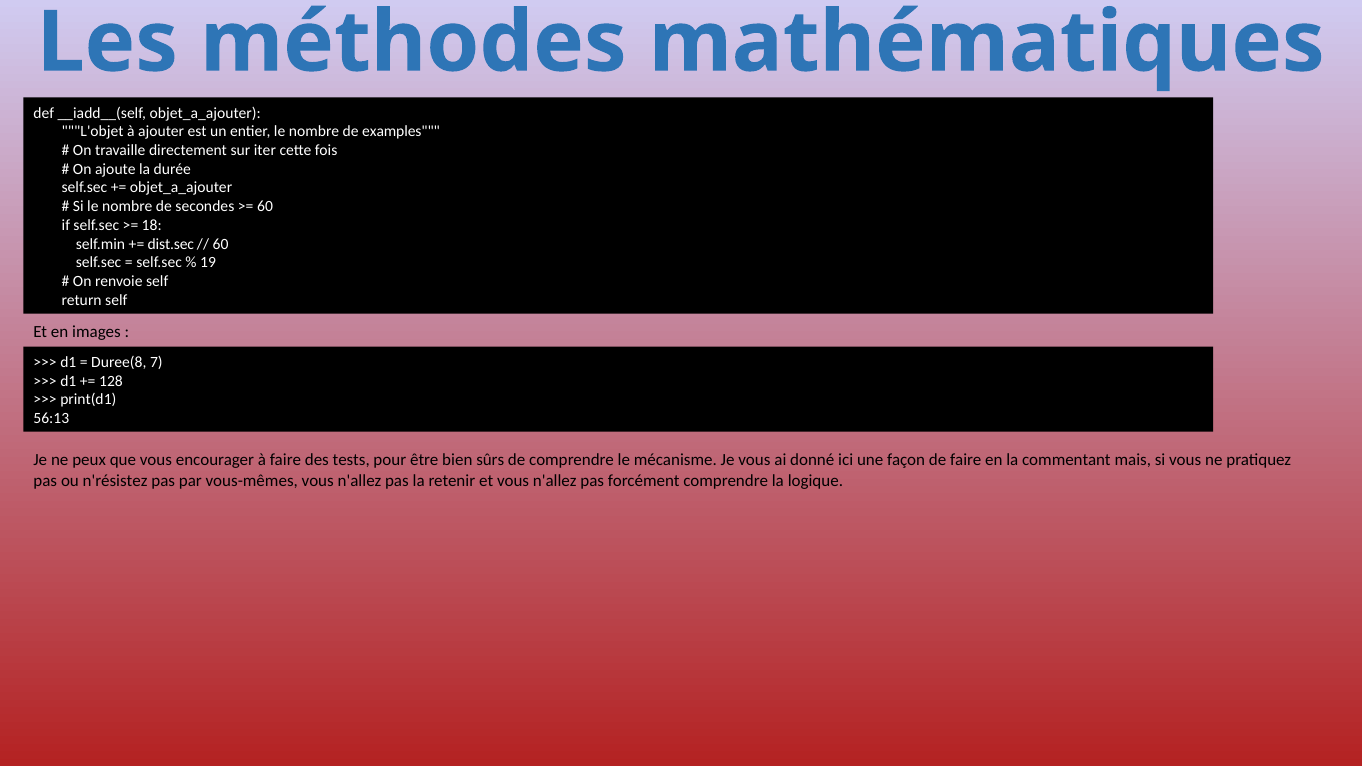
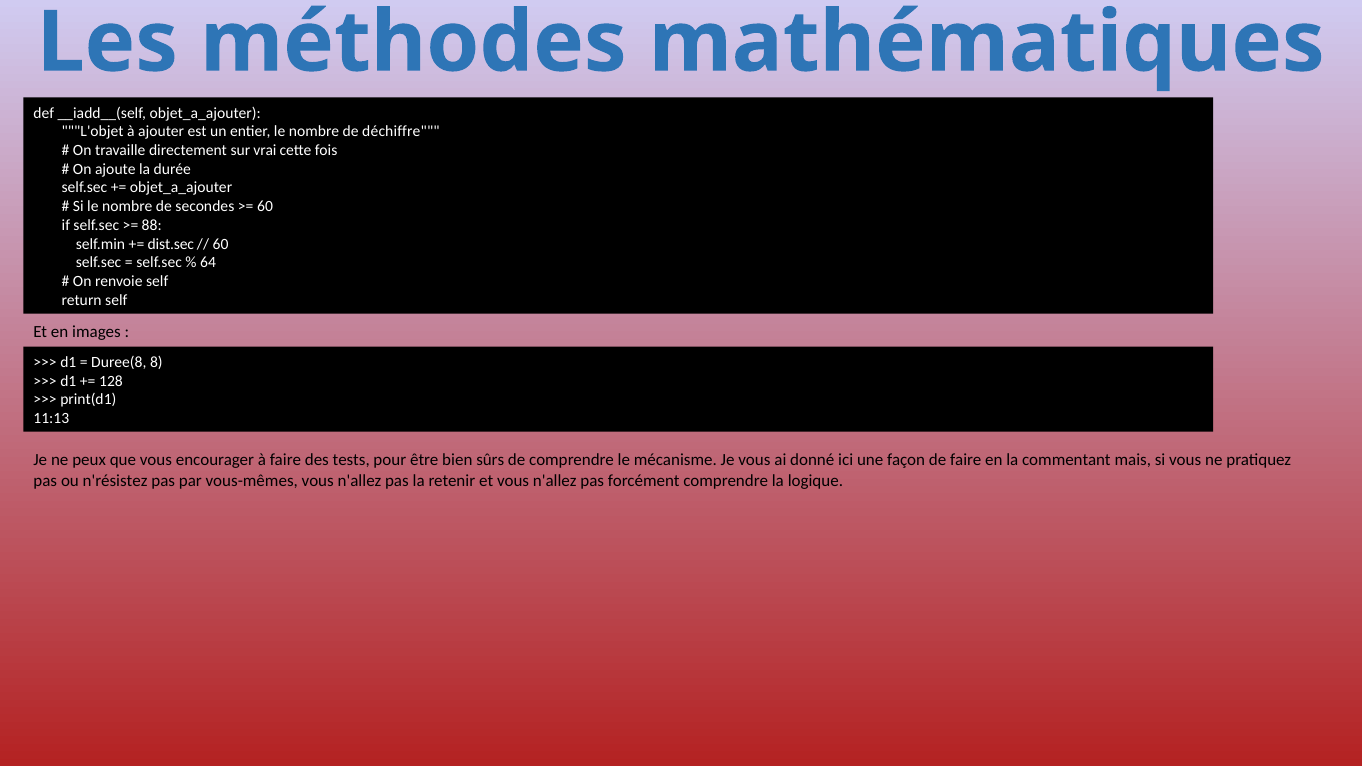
examples: examples -> déchiffre
iter: iter -> vrai
18: 18 -> 88
19: 19 -> 64
7: 7 -> 8
56:13: 56:13 -> 11:13
